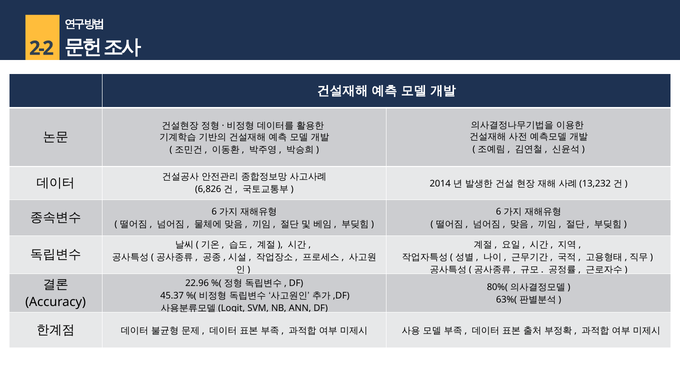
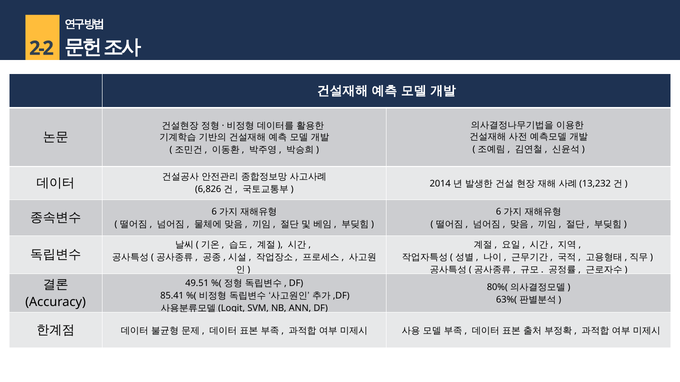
22.96: 22.96 -> 49.51
45.37: 45.37 -> 85.41
